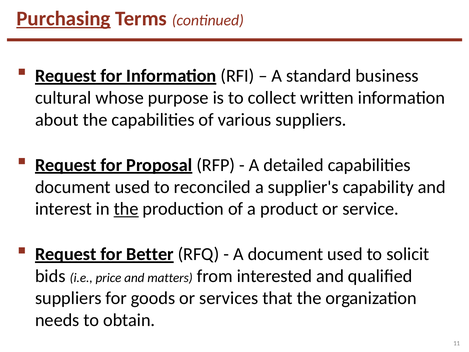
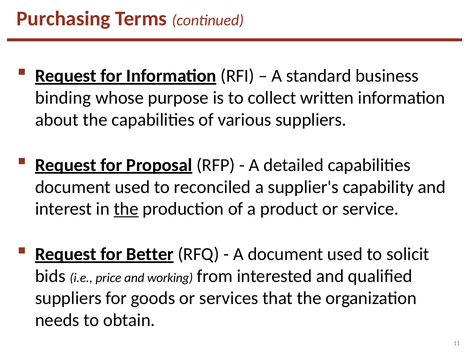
Purchasing underline: present -> none
cultural: cultural -> binding
matters: matters -> working
